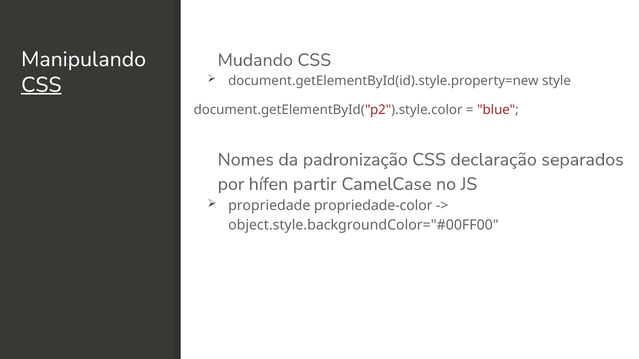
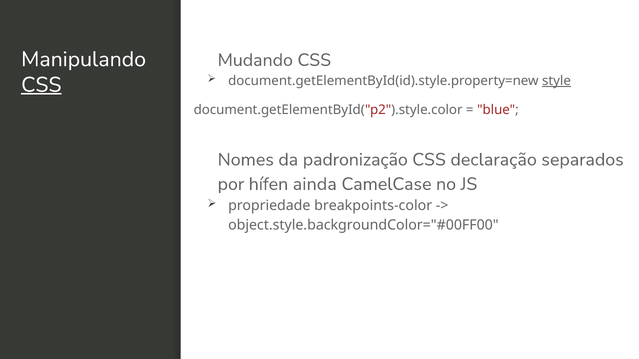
style underline: none -> present
partir: partir -> ainda
propriedade-color: propriedade-color -> breakpoints-color
